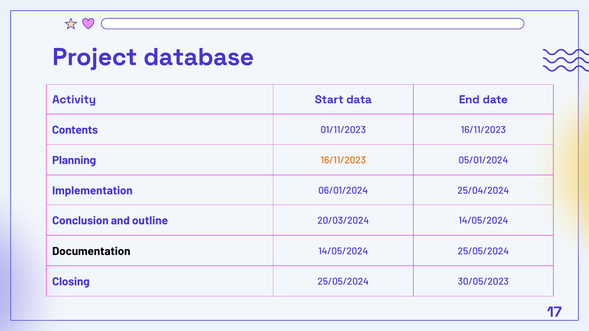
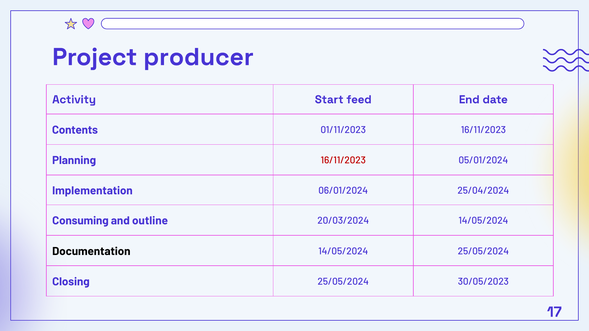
database: database -> producer
data: data -> feed
16/11/2023 at (343, 161) colour: orange -> red
Conclusion: Conclusion -> Consuming
